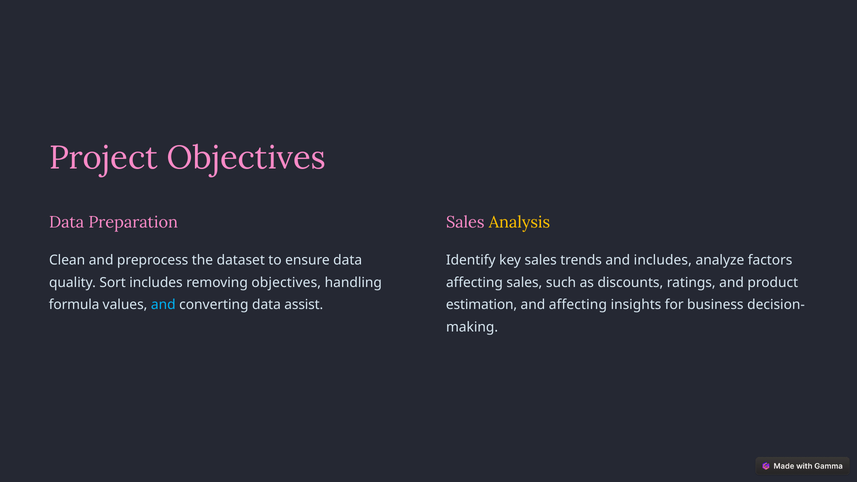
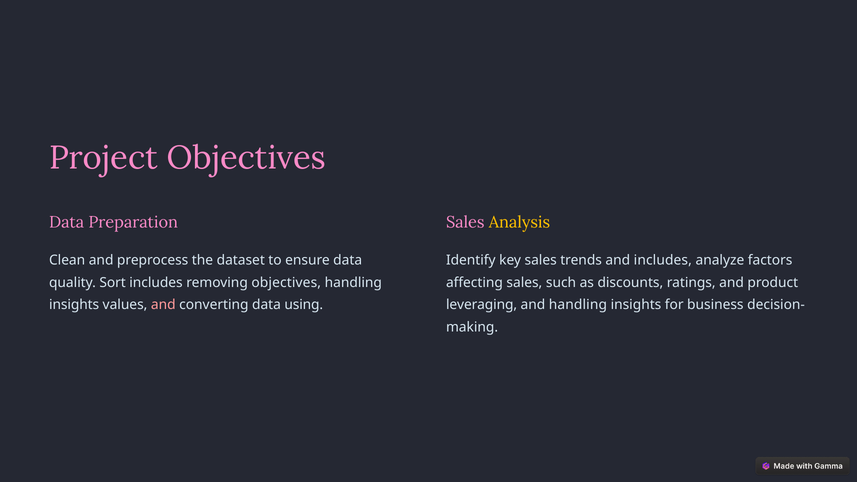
formula at (74, 305): formula -> insights
and at (163, 305) colour: light blue -> pink
assist: assist -> using
estimation: estimation -> leveraging
and affecting: affecting -> handling
